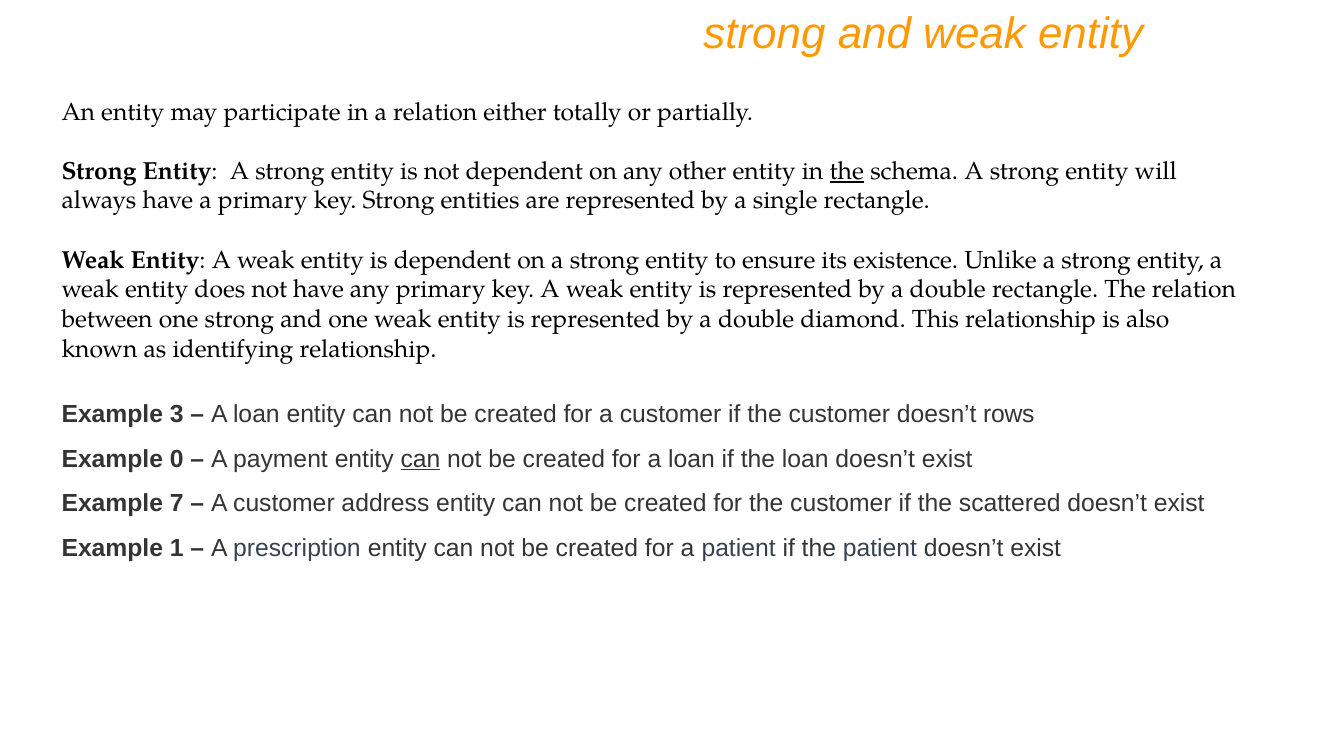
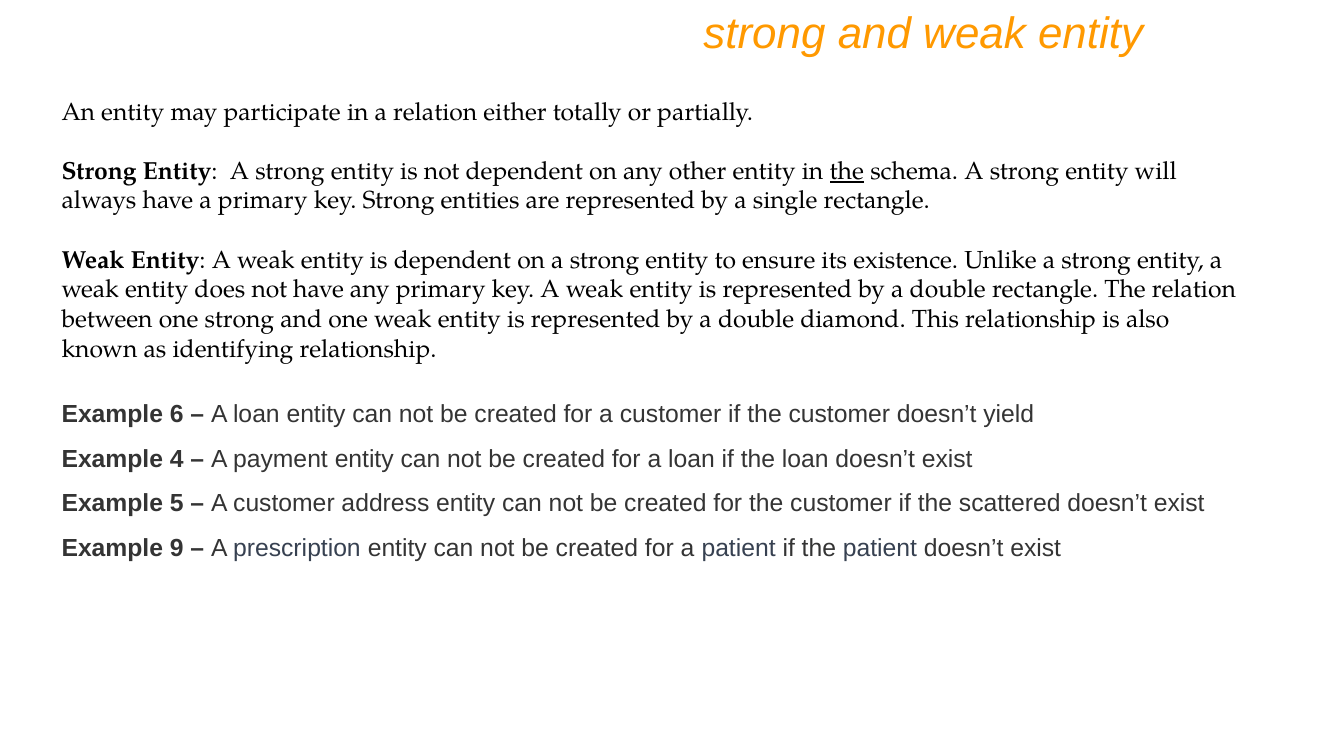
3: 3 -> 6
rows: rows -> yield
0: 0 -> 4
can at (420, 459) underline: present -> none
7: 7 -> 5
1: 1 -> 9
